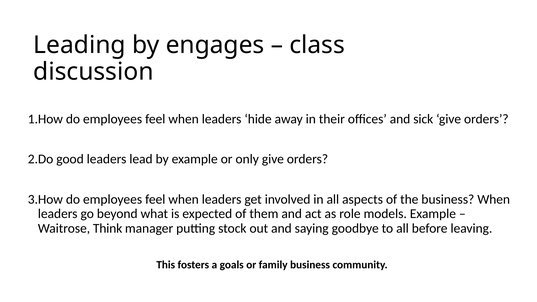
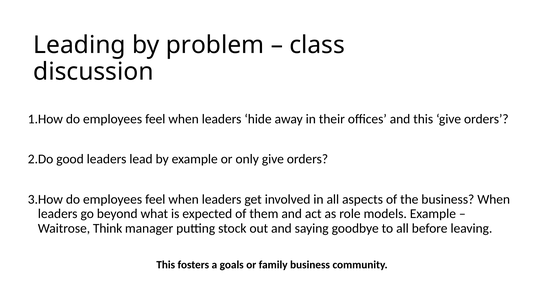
engages: engages -> problem
and sick: sick -> this
